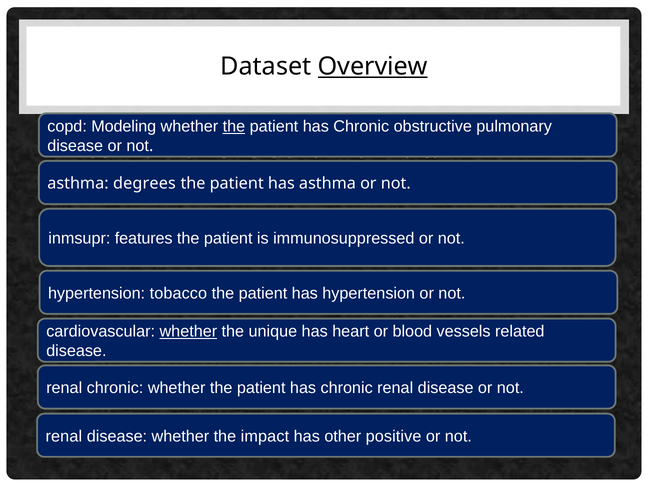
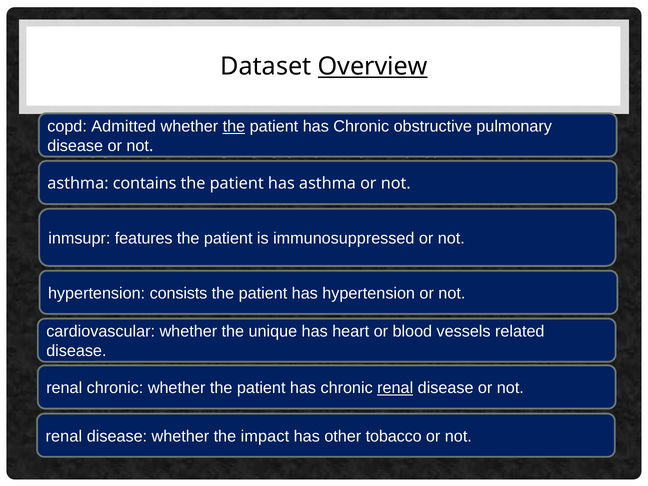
Modeling: Modeling -> Admitted
degrees: degrees -> contains
tobacco: tobacco -> consists
whether at (188, 332) underline: present -> none
renal at (395, 388) underline: none -> present
positive: positive -> tobacco
